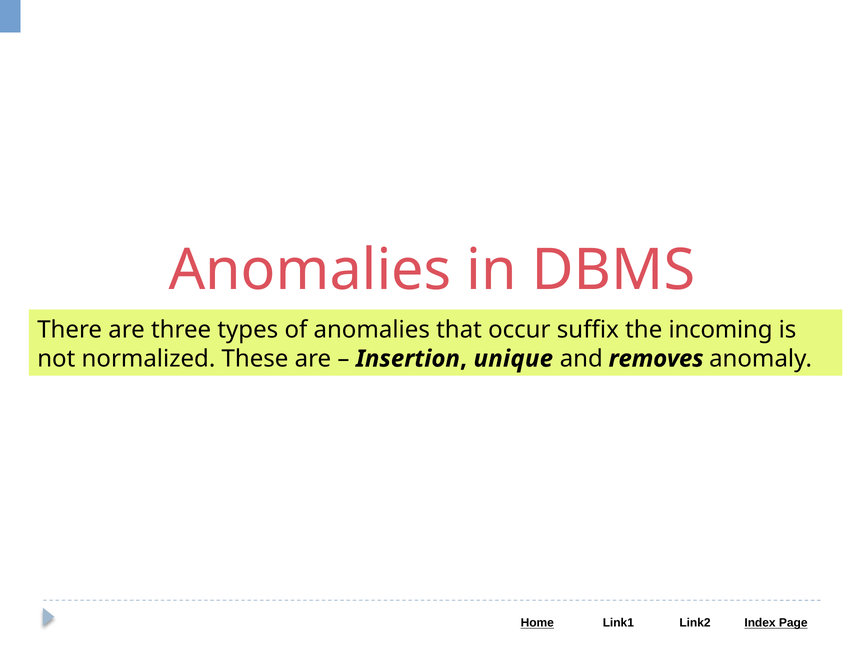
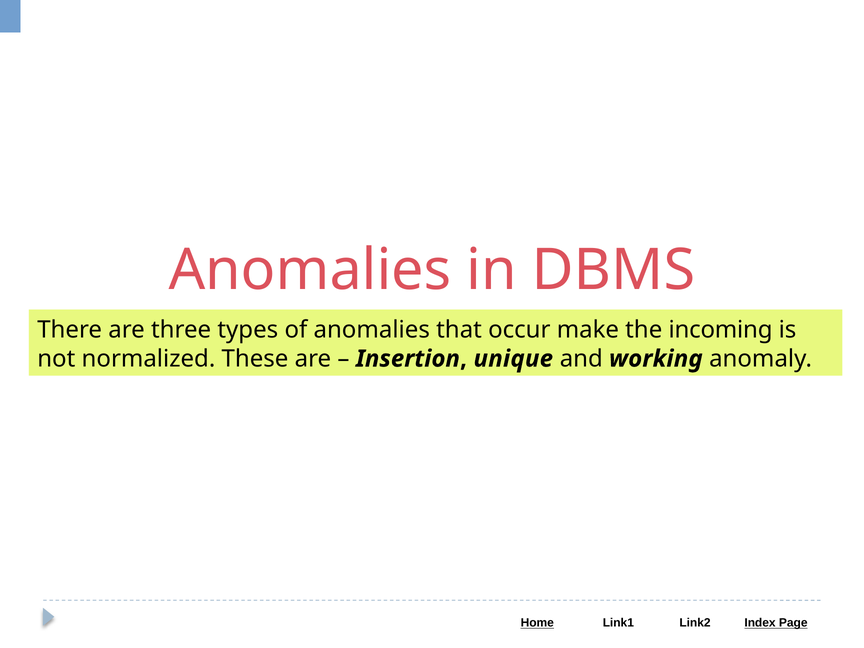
suffix: suffix -> make
removes: removes -> working
